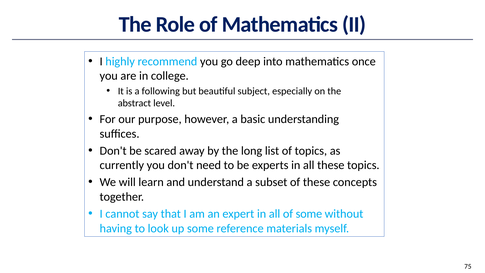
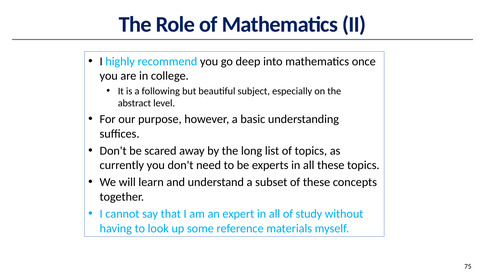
of some: some -> study
